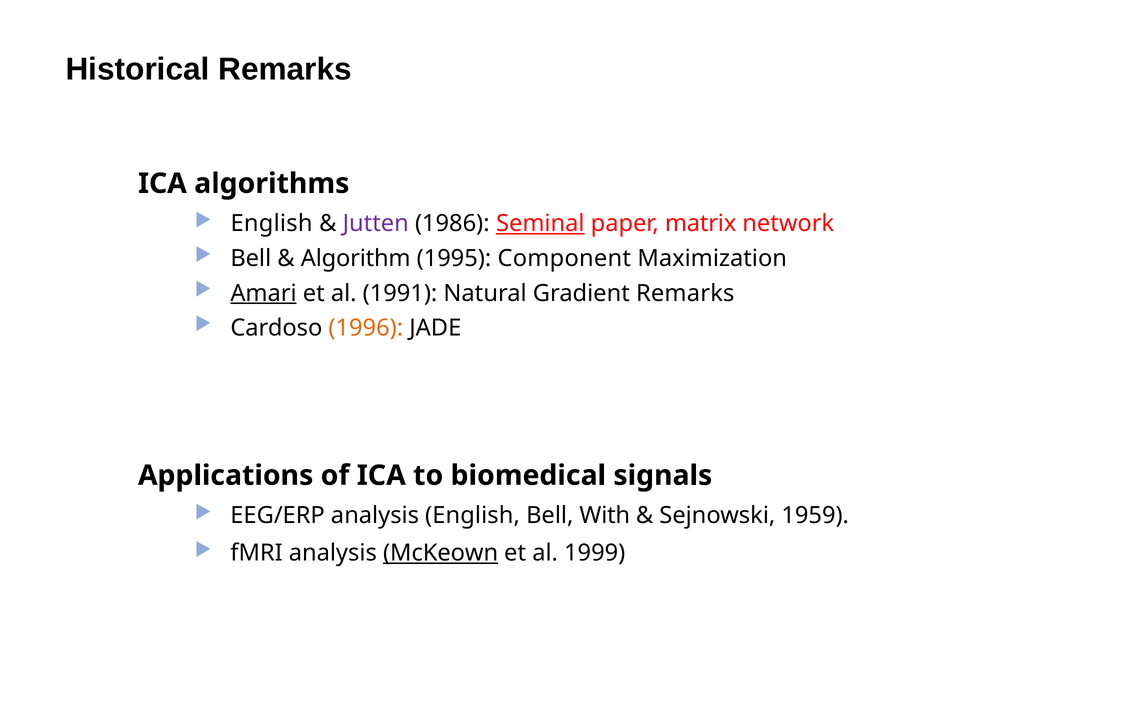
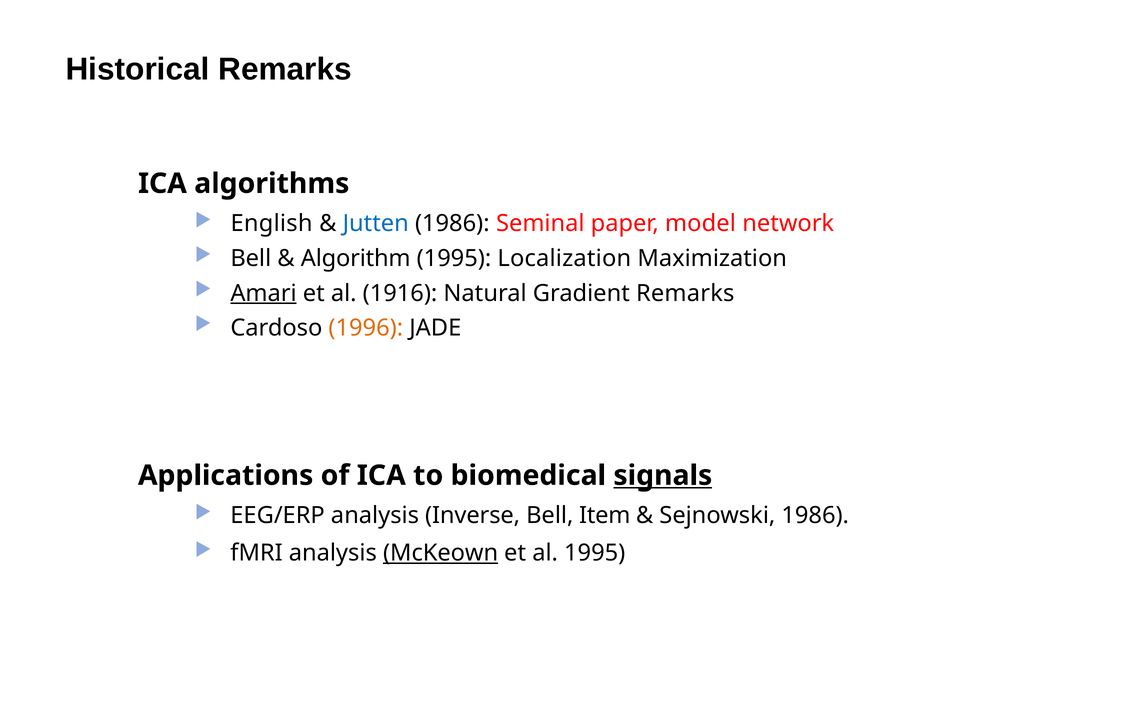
Jutten colour: purple -> blue
Seminal underline: present -> none
matrix: matrix -> model
Component: Component -> Localization
1991: 1991 -> 1916
signals underline: none -> present
analysis English: English -> Inverse
With: With -> Item
Sejnowski 1959: 1959 -> 1986
al 1999: 1999 -> 1995
